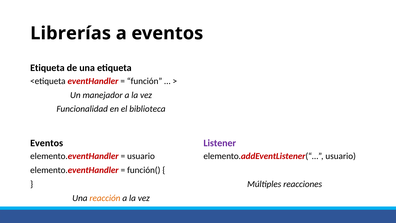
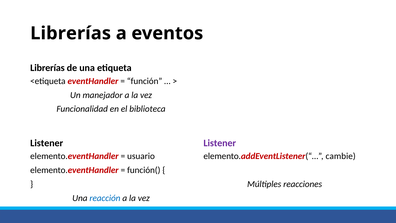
Etiqueta at (47, 68): Etiqueta -> Librerías
Eventos at (47, 143): Eventos -> Listener
elemento.addEventListener(“… usuario: usuario -> cambie
reacción colour: orange -> blue
